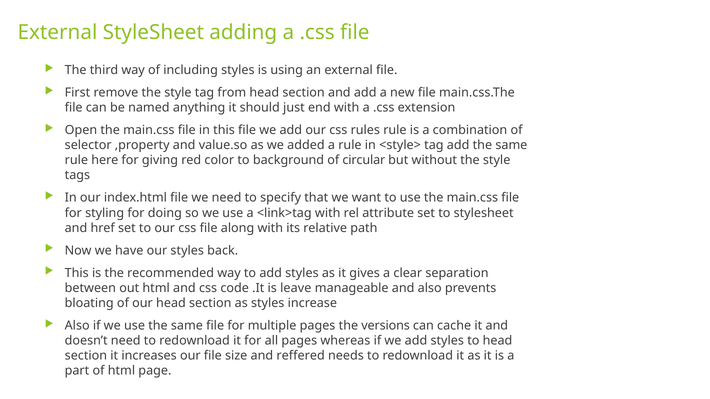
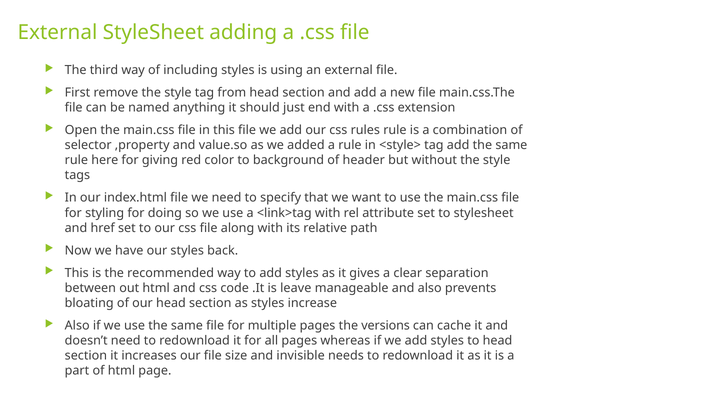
circular: circular -> header
reffered: reffered -> invisible
